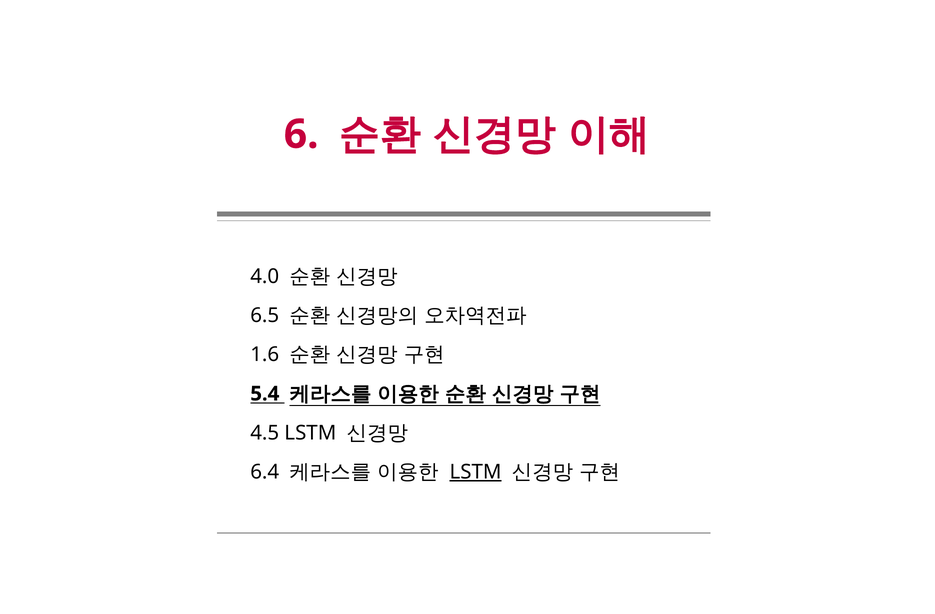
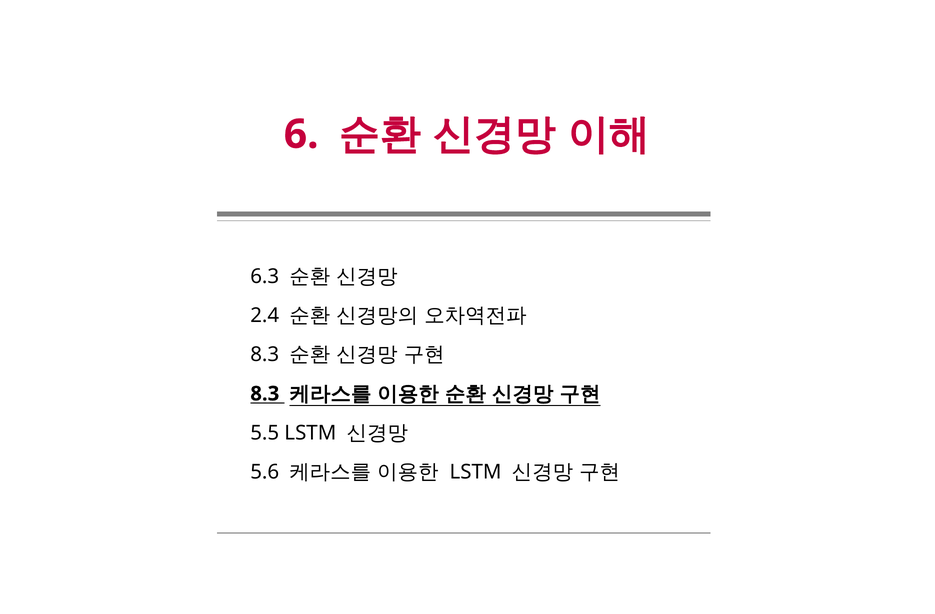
4.0: 4.0 -> 6.3
6.5: 6.5 -> 2.4
1.6 at (265, 355): 1.6 -> 8.3
5.4 at (265, 394): 5.4 -> 8.3
4.5: 4.5 -> 5.5
6.4: 6.4 -> 5.6
LSTM at (476, 472) underline: present -> none
